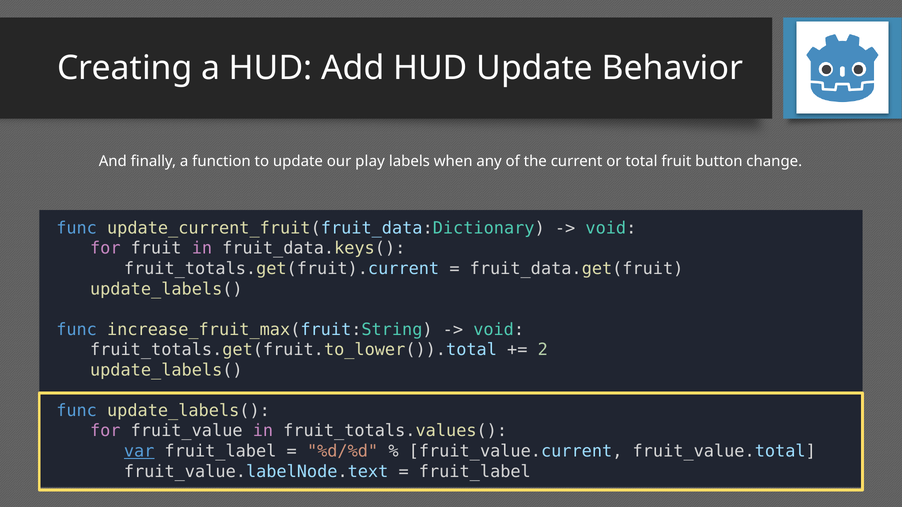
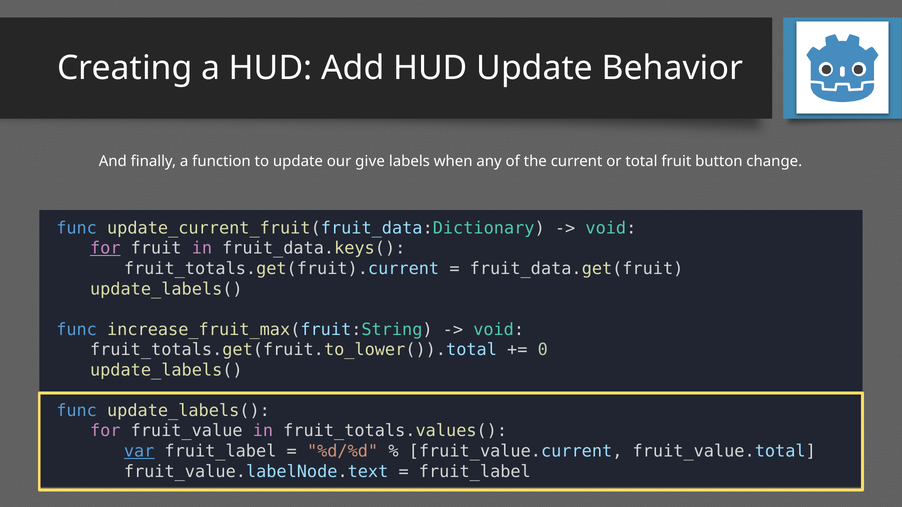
play: play -> give
for at (105, 249) underline: none -> present
2: 2 -> 0
